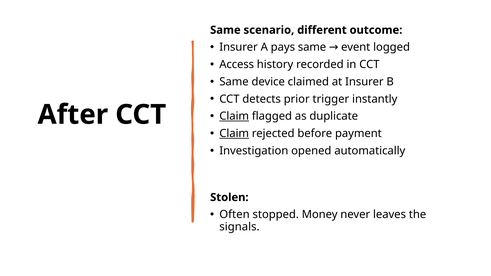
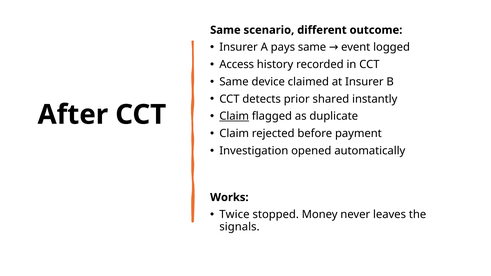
trigger: trigger -> shared
Claim at (234, 134) underline: present -> none
Stolen: Stolen -> Works
Often: Often -> Twice
